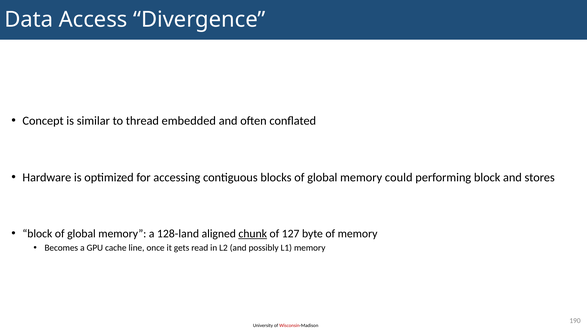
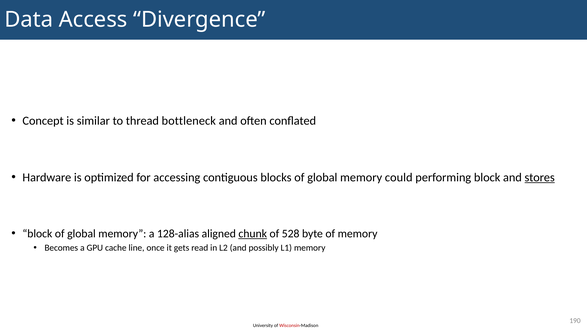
embedded: embedded -> bottleneck
stores underline: none -> present
128-land: 128-land -> 128-alias
127: 127 -> 528
